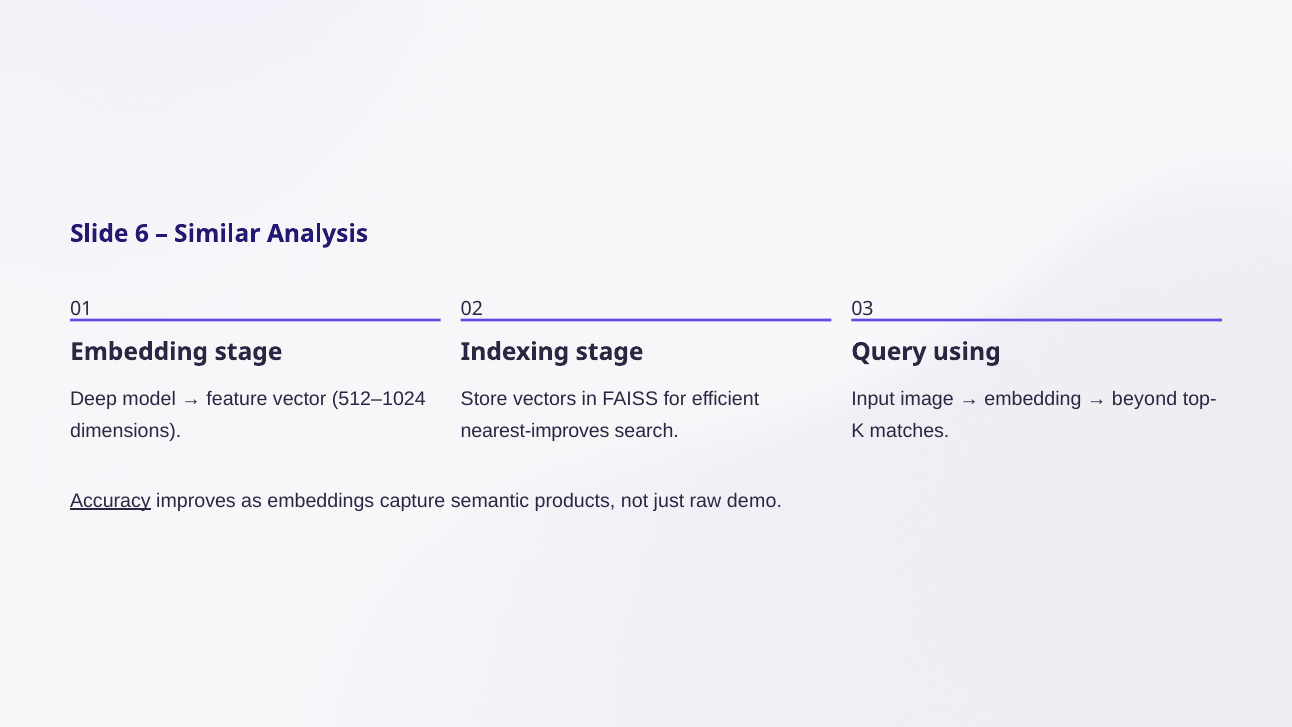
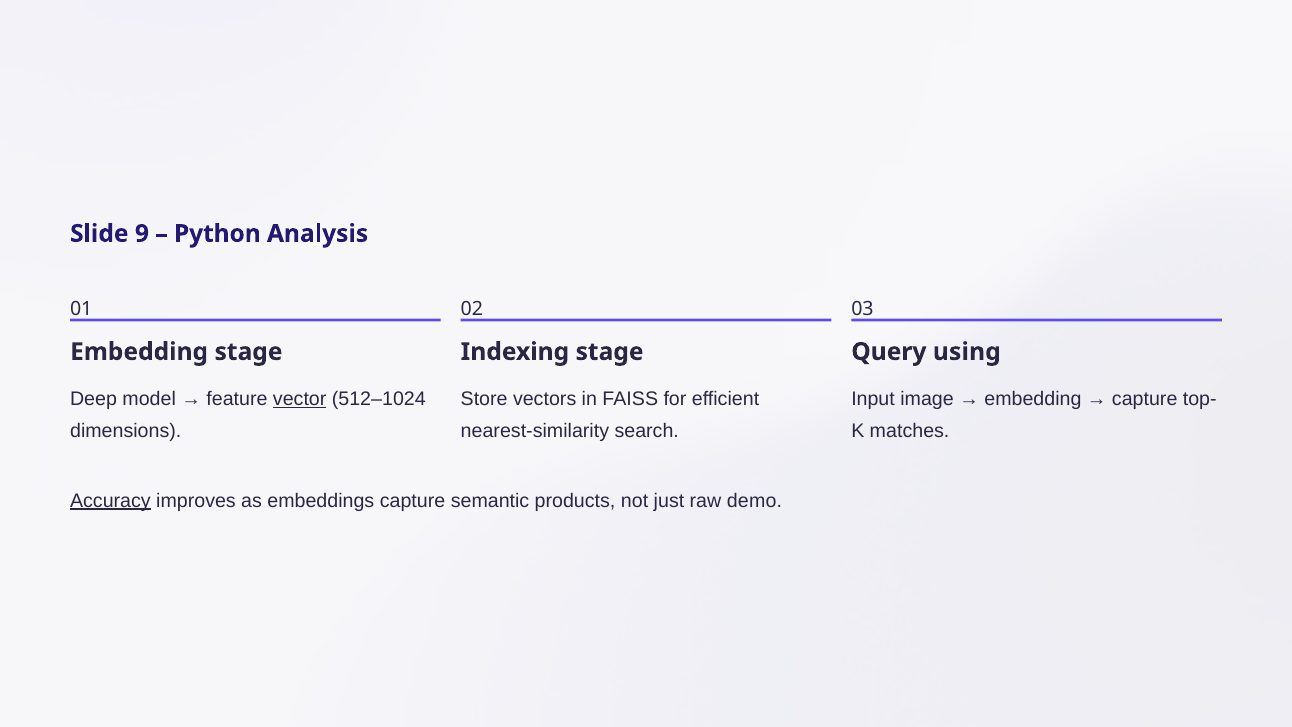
6: 6 -> 9
Similar: Similar -> Python
vector underline: none -> present
beyond at (1145, 399): beyond -> capture
nearest-improves: nearest-improves -> nearest-similarity
